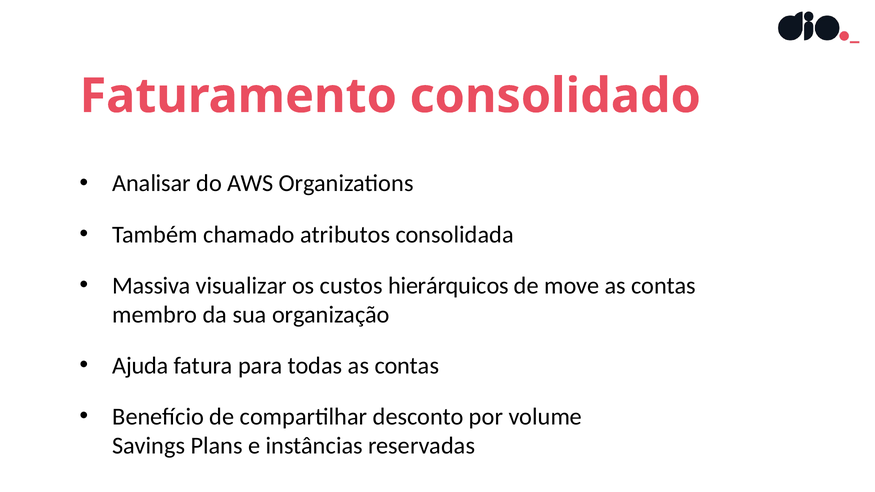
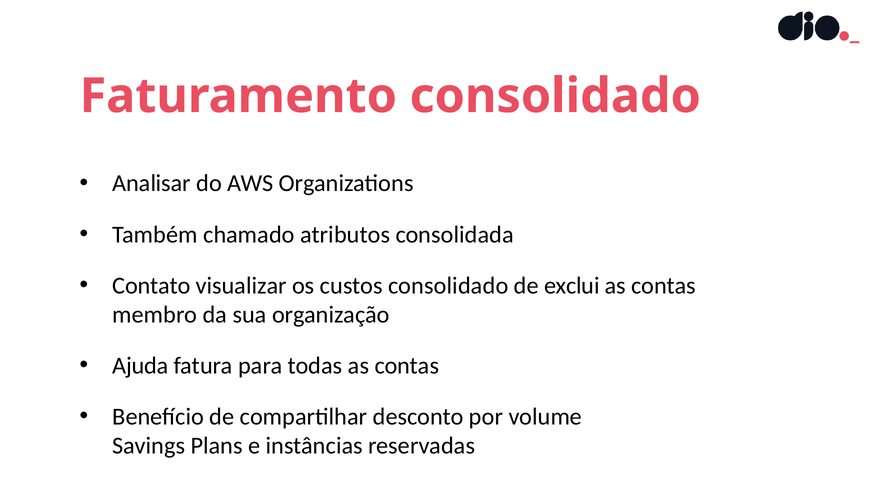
Massiva: Massiva -> Contato
custos hierárquicos: hierárquicos -> consolidado
move: move -> exclui
